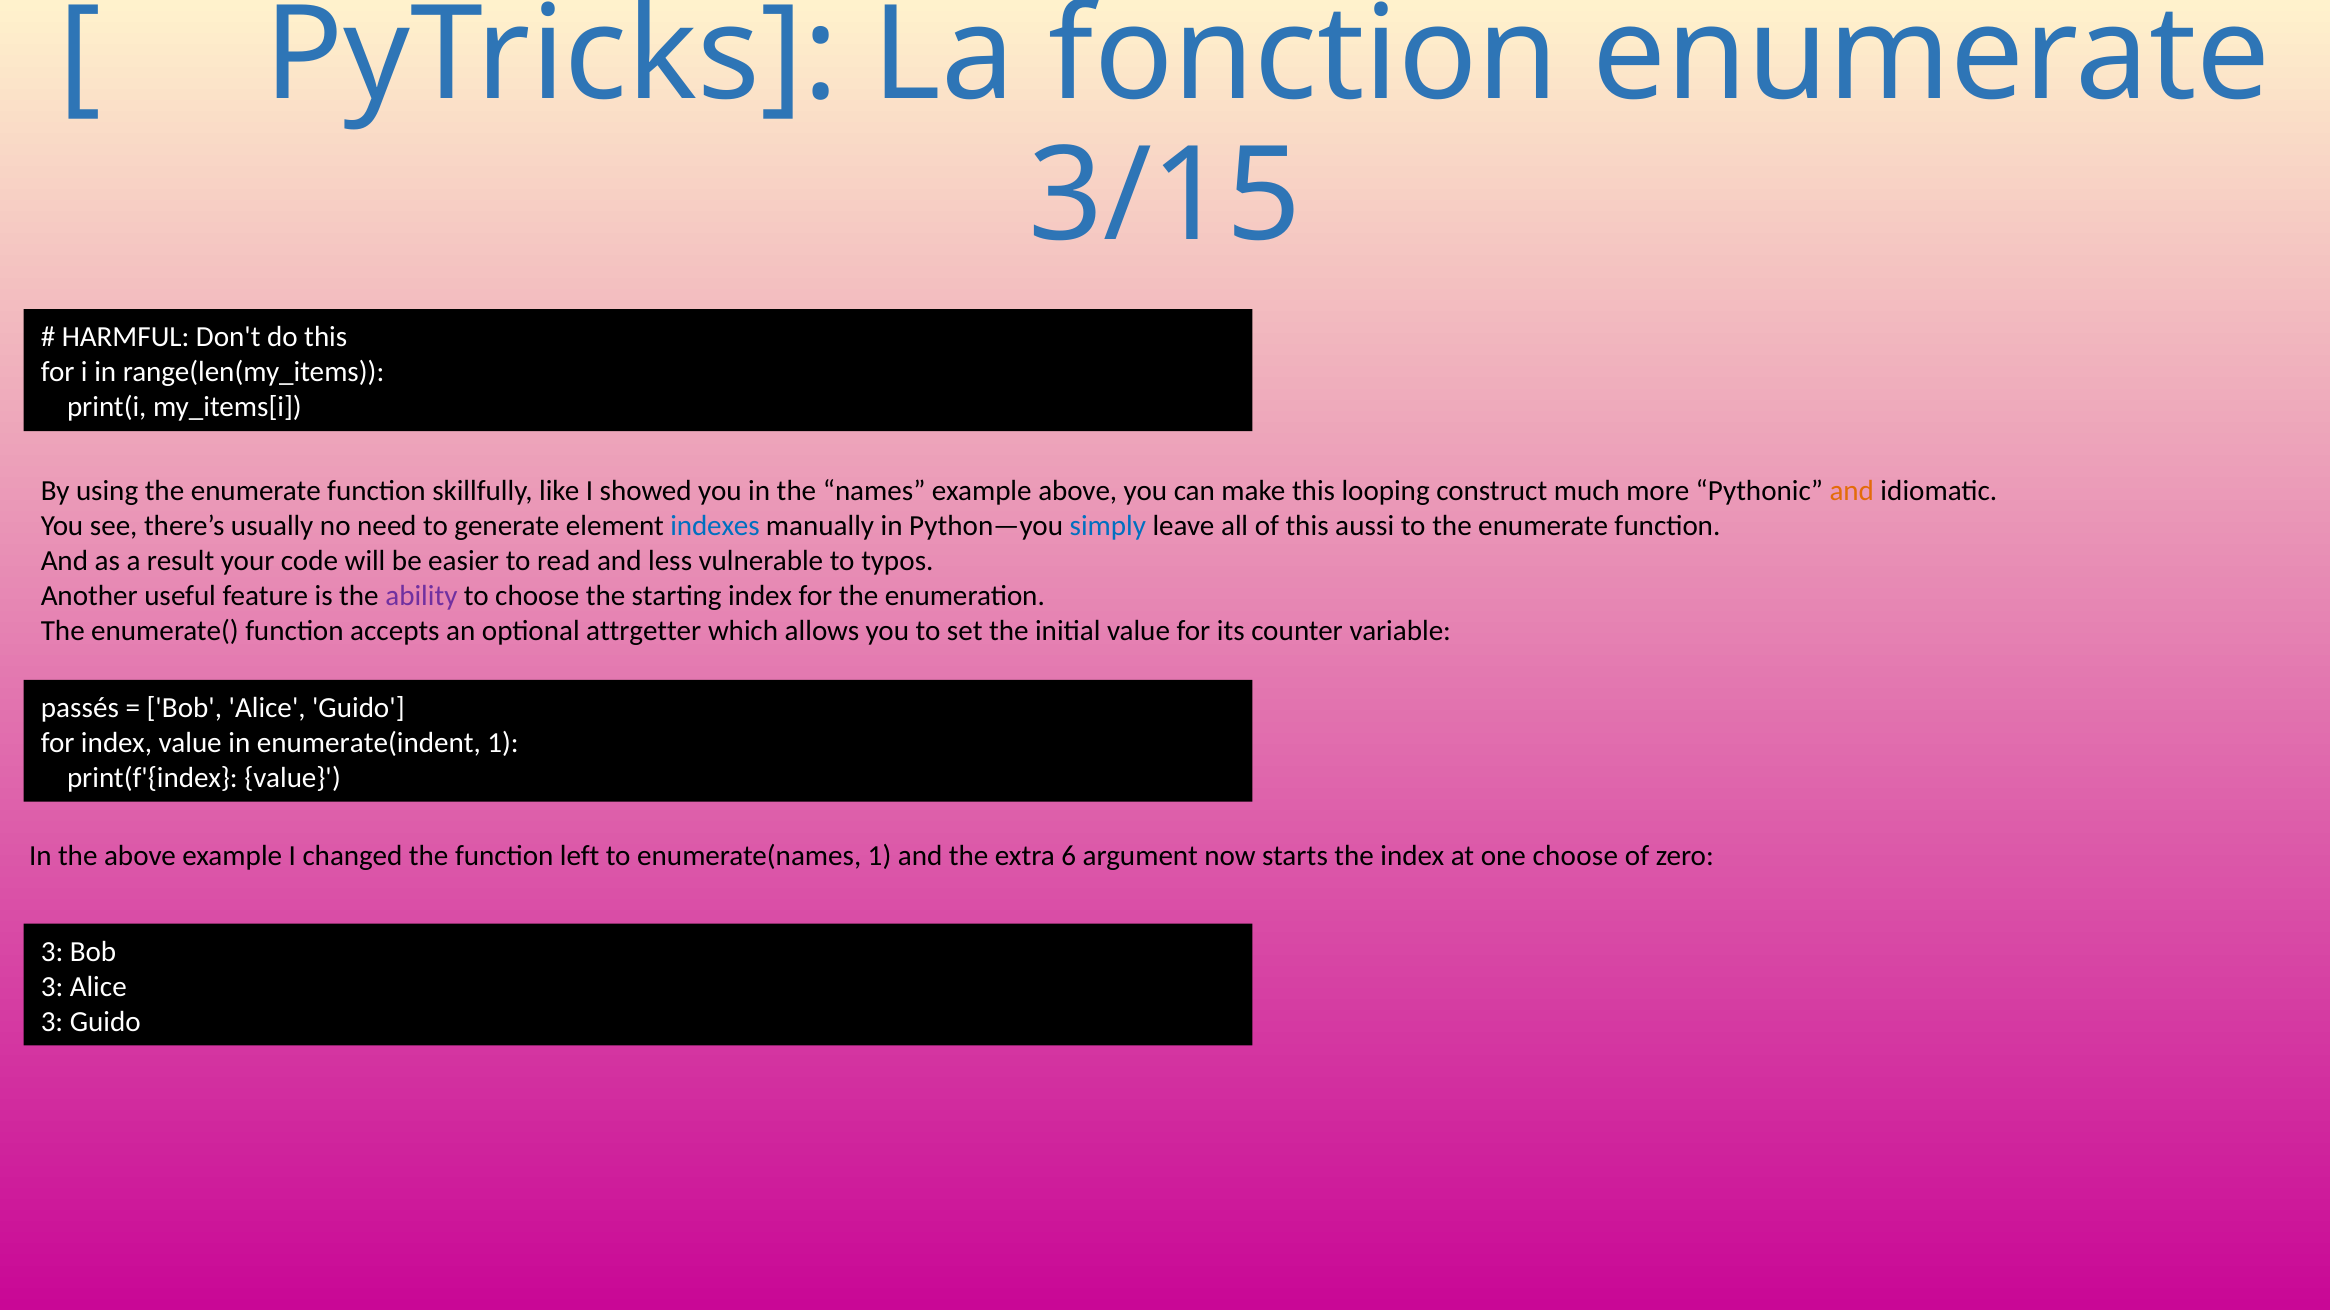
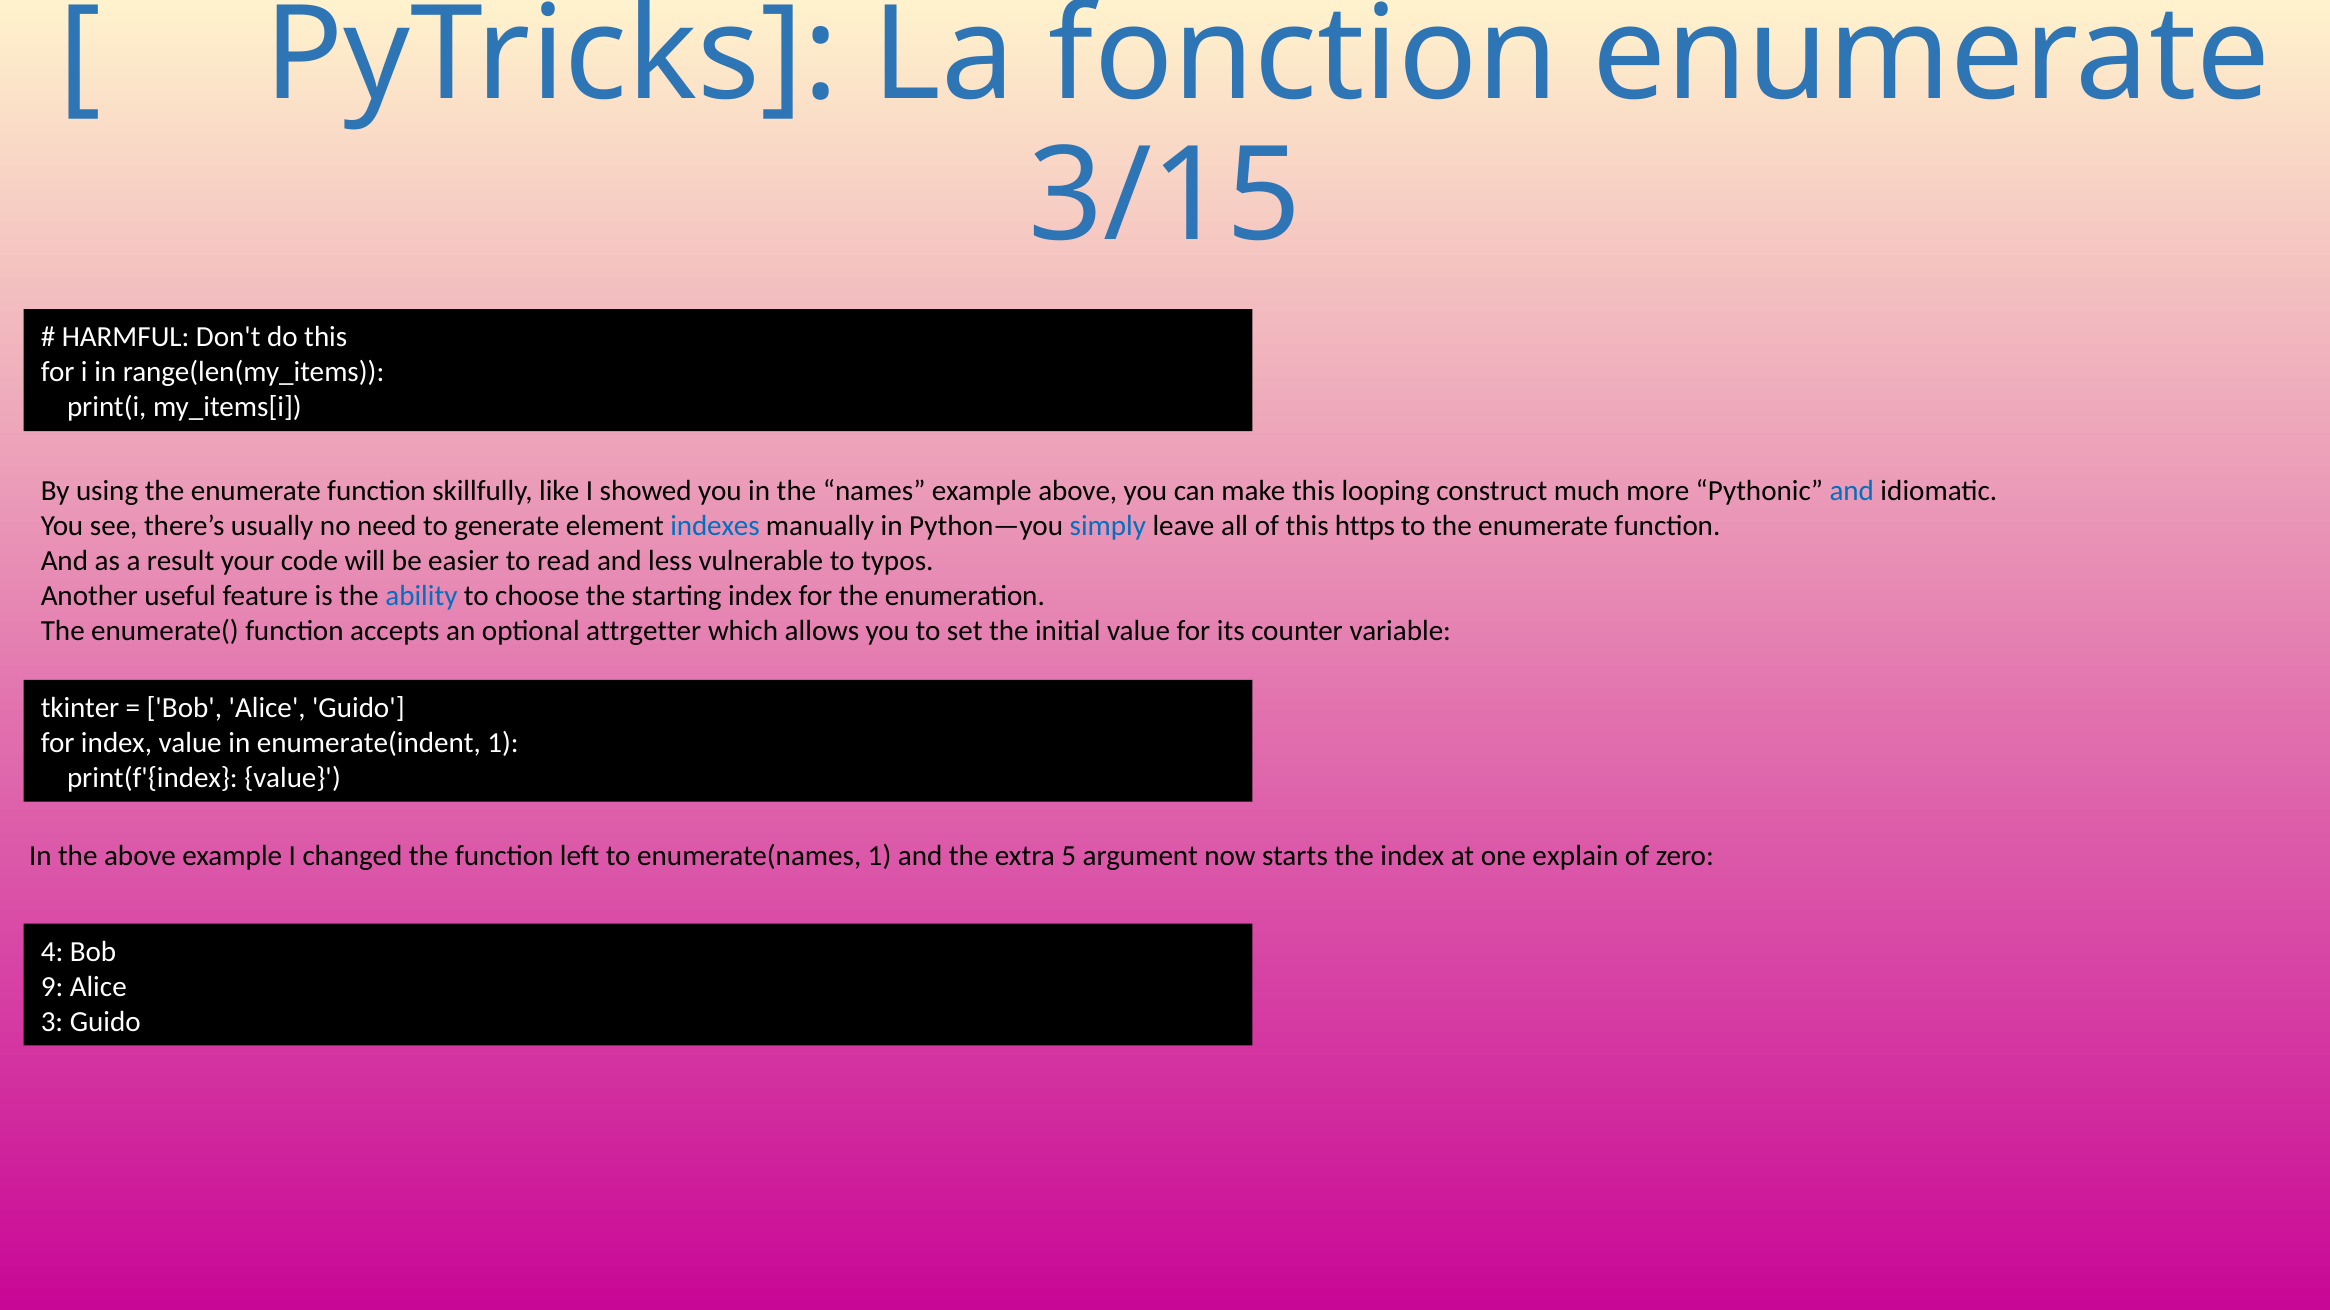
and at (1852, 492) colour: orange -> blue
aussi: aussi -> https
ability colour: purple -> blue
passés: passés -> tkinter
6: 6 -> 5
one choose: choose -> explain
3 at (52, 952): 3 -> 4
3 at (52, 987): 3 -> 9
